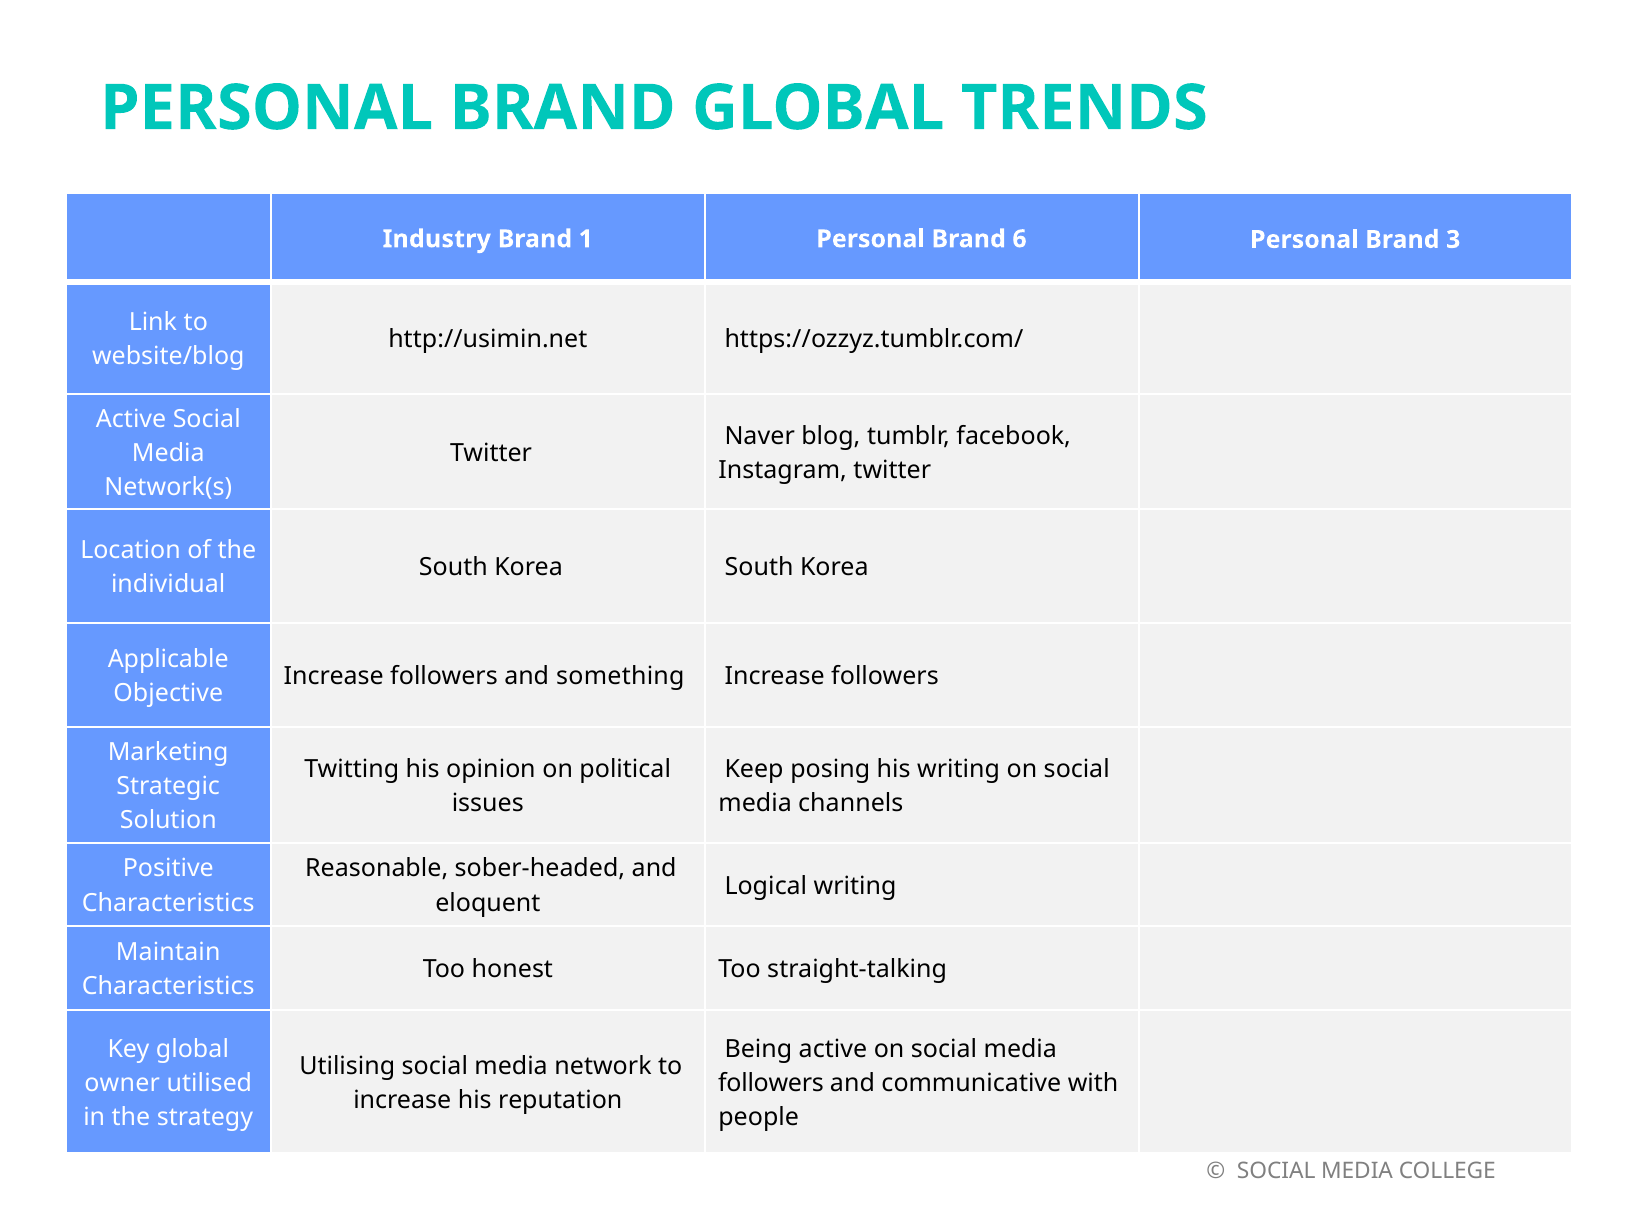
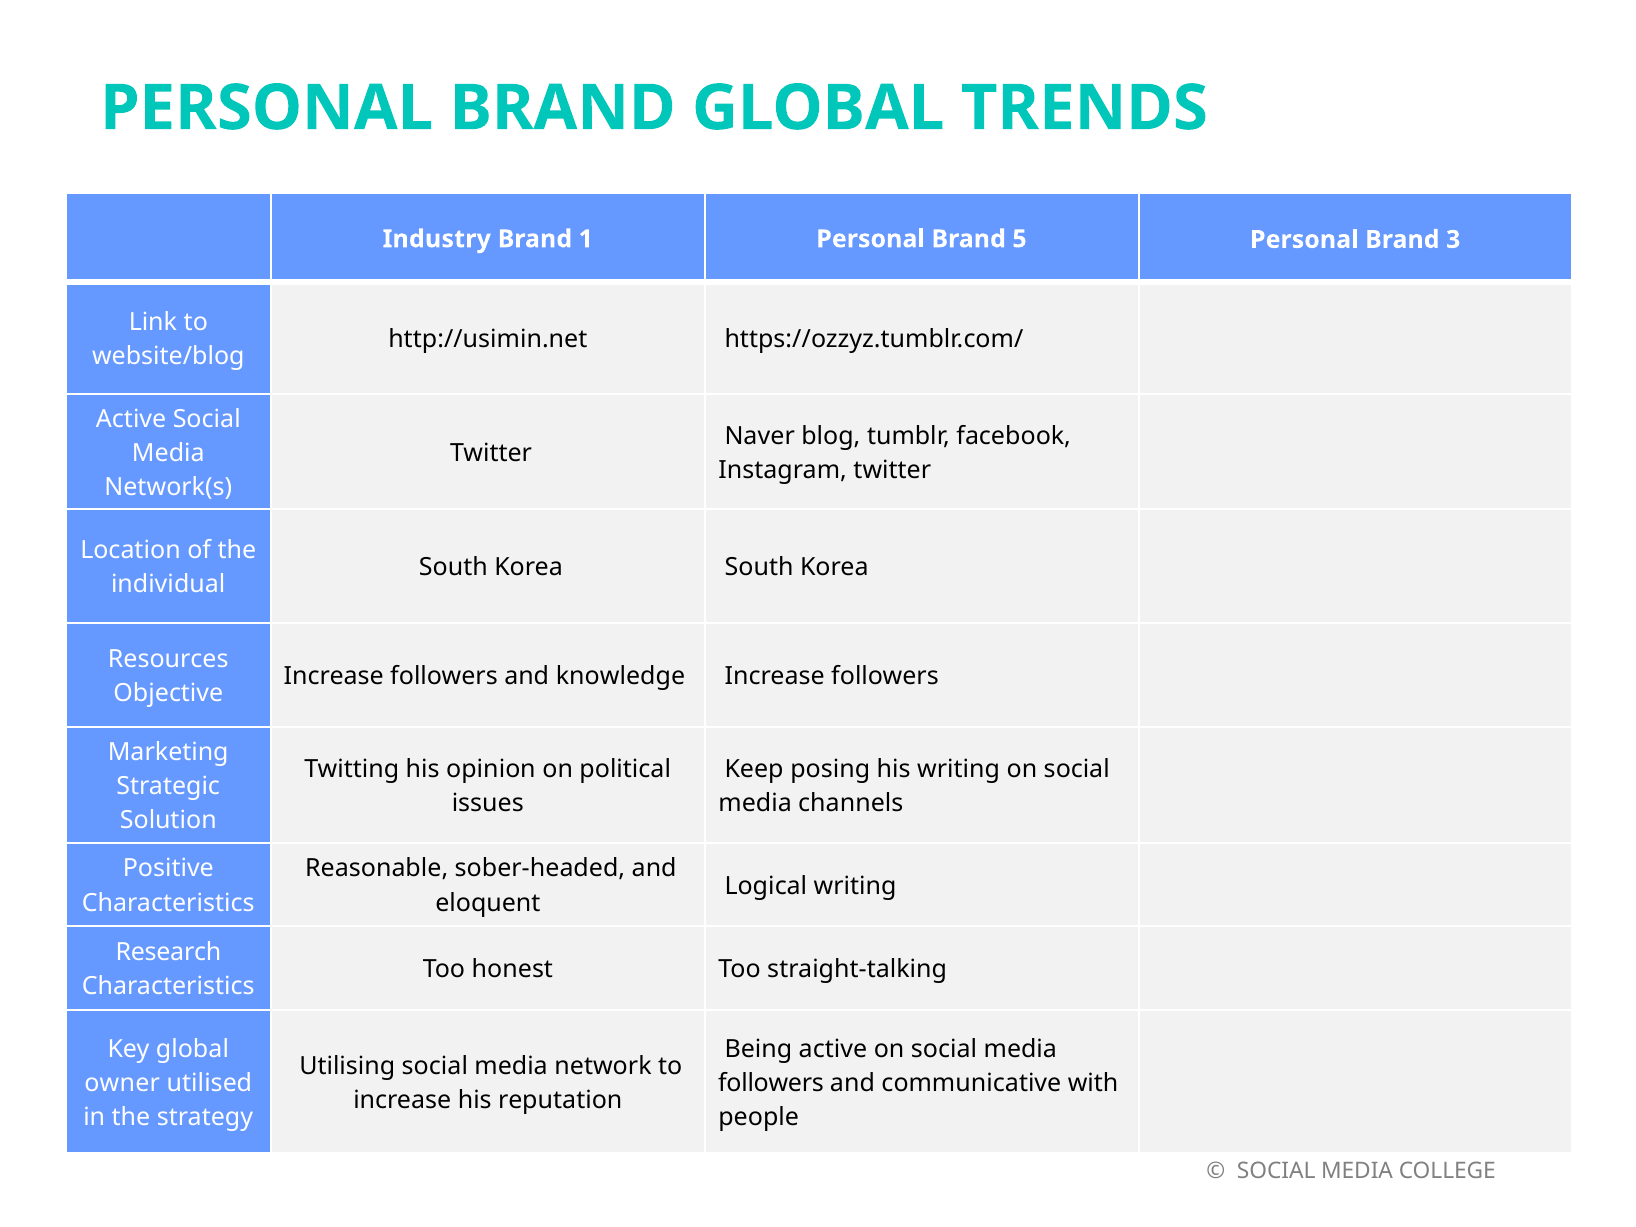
6: 6 -> 5
Applicable: Applicable -> Resources
something: something -> knowledge
Maintain: Maintain -> Research
